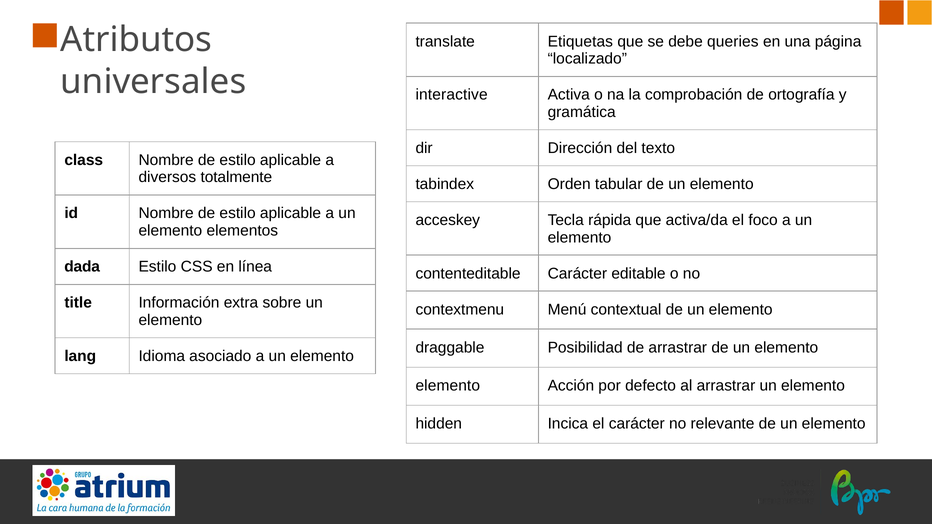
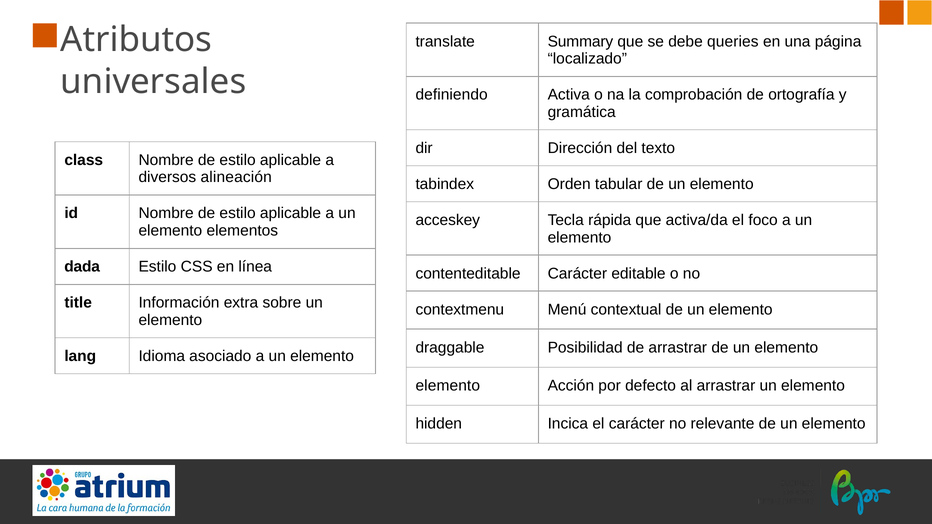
Etiquetas: Etiquetas -> Summary
interactive: interactive -> definiendo
totalmente: totalmente -> alineación
